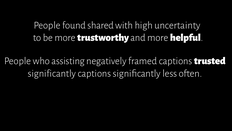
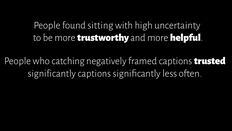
shared: shared -> sitting
assisting: assisting -> catching
